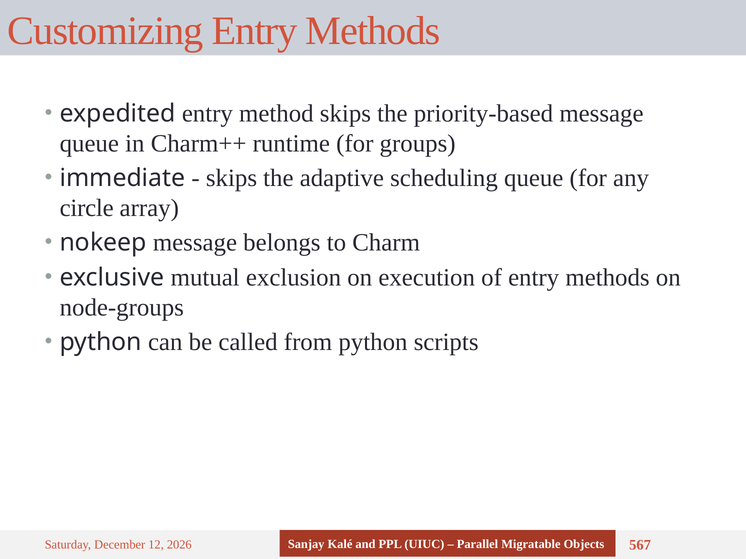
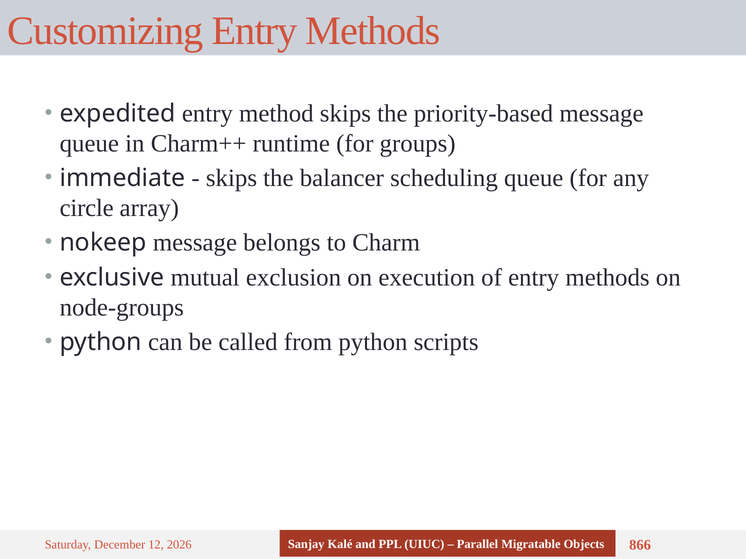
adaptive: adaptive -> balancer
567: 567 -> 866
